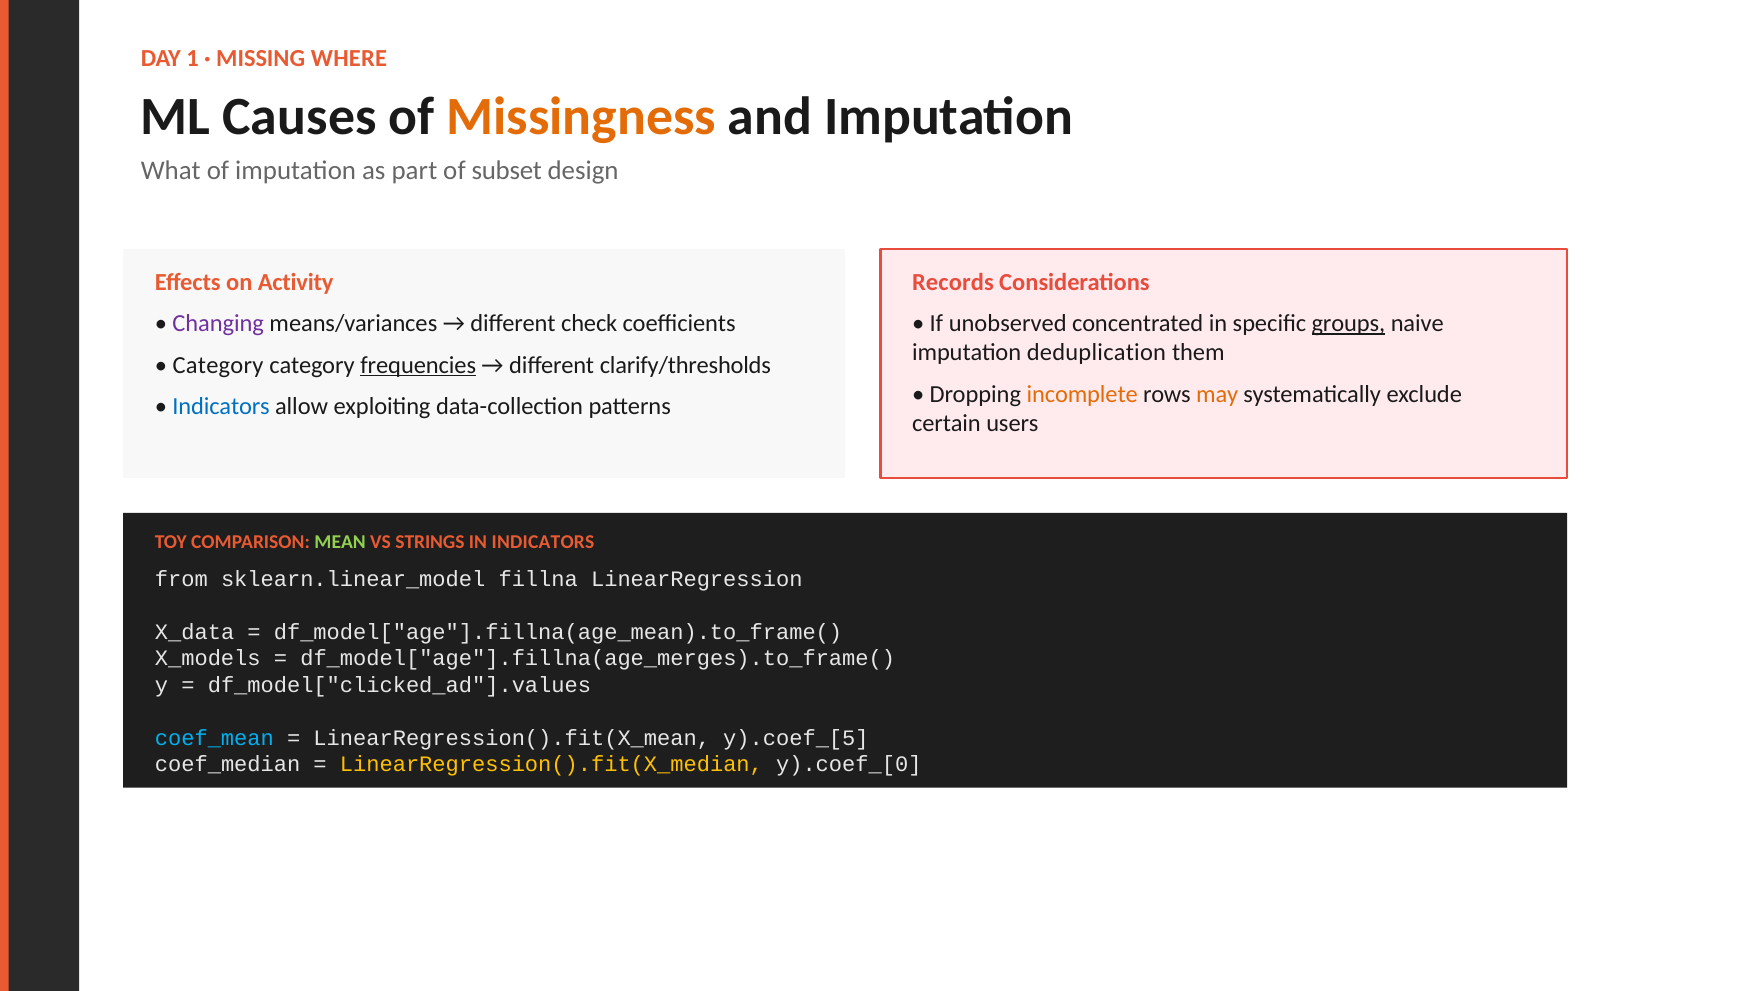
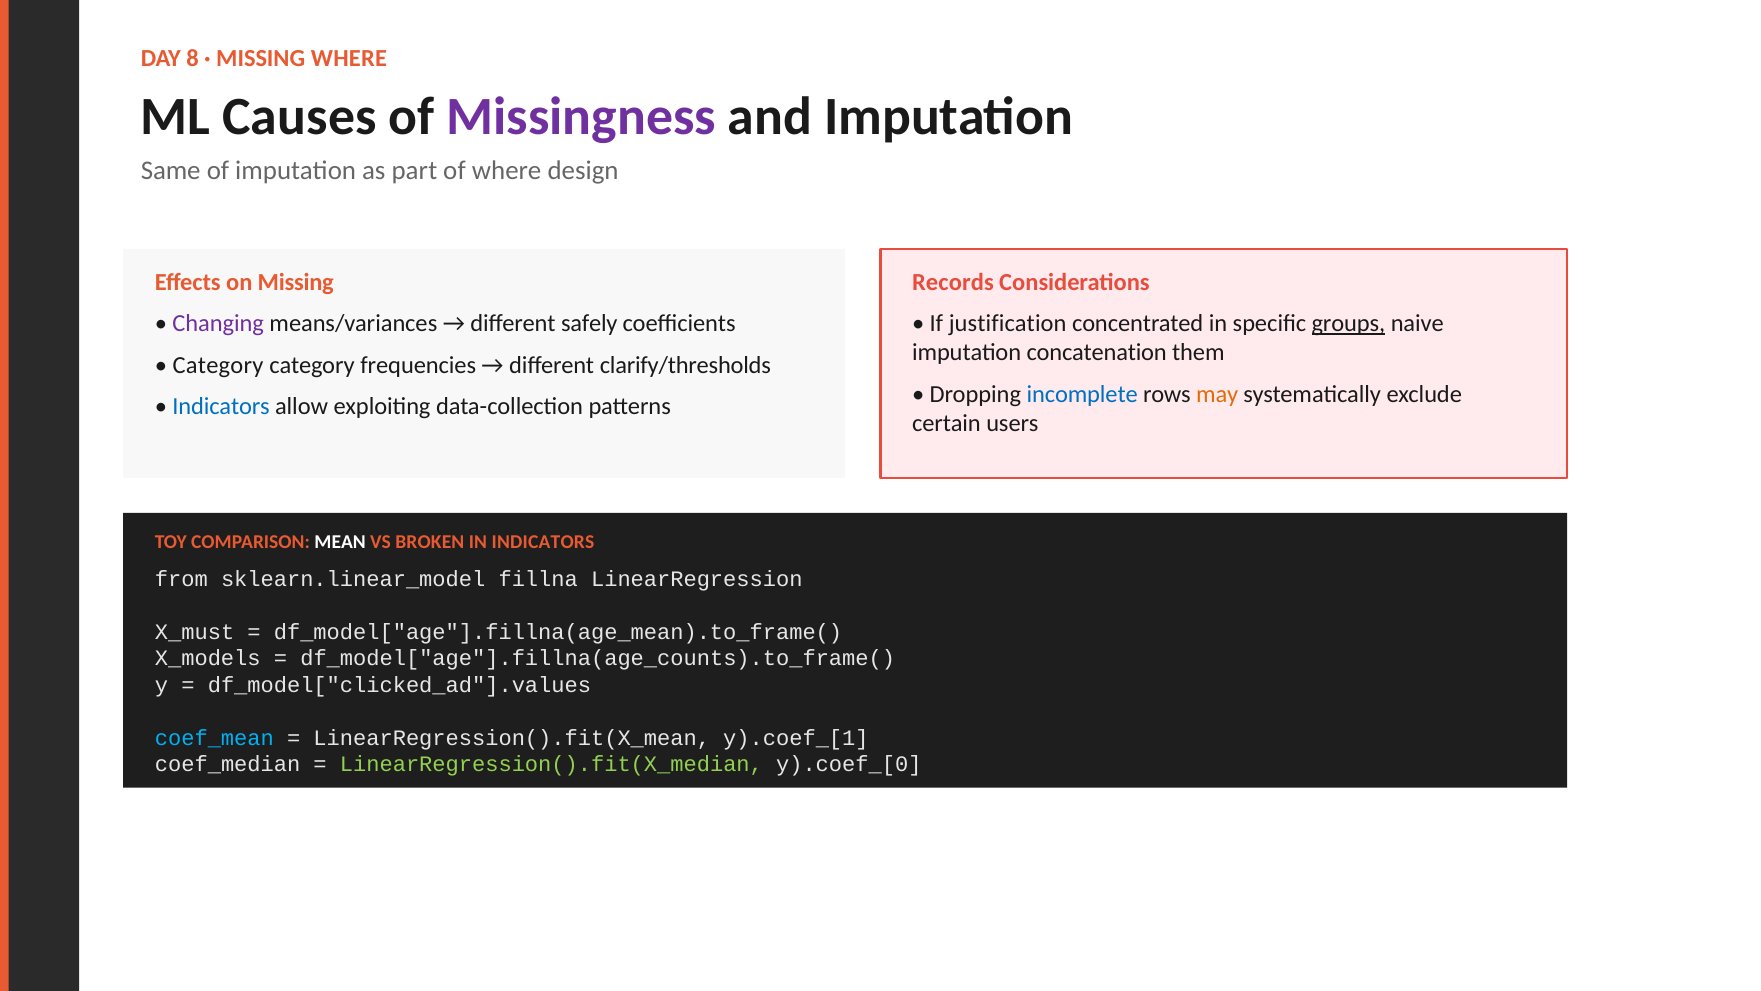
1: 1 -> 8
Missingness colour: orange -> purple
What: What -> Same
of subset: subset -> where
on Activity: Activity -> Missing
check: check -> safely
unobserved: unobserved -> justification
deduplication: deduplication -> concatenation
frequencies underline: present -> none
incomplete colour: orange -> blue
MEAN colour: light green -> white
STRINGS: STRINGS -> BROKEN
X_data: X_data -> X_must
df_model["age"].fillna(age_merges).to_frame(: df_model["age"].fillna(age_merges).to_frame( -> df_model["age"].fillna(age_counts).to_frame(
y).coef_[5: y).coef_[5 -> y).coef_[1
LinearRegression().fit(X_median colour: yellow -> light green
